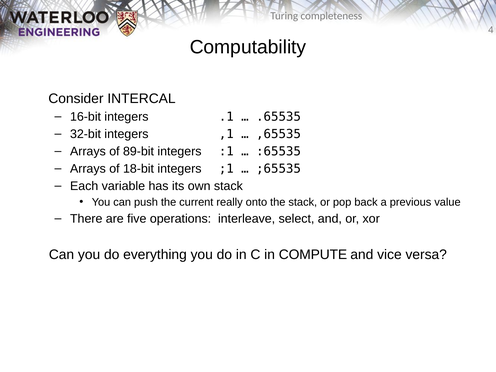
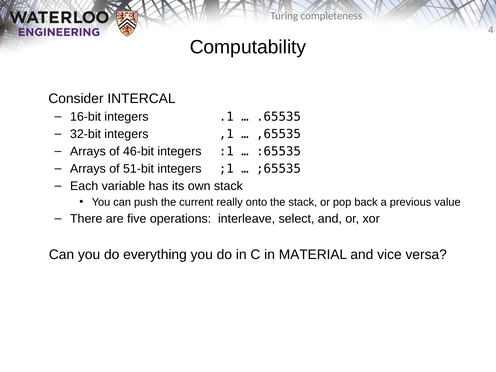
89-bit: 89-bit -> 46-bit
18-bit: 18-bit -> 51-bit
COMPUTE: COMPUTE -> MATERIAL
